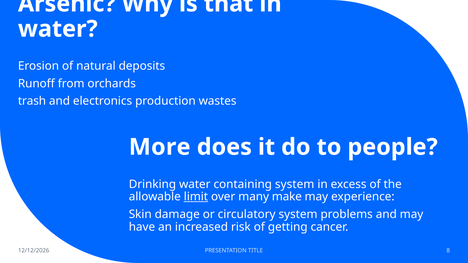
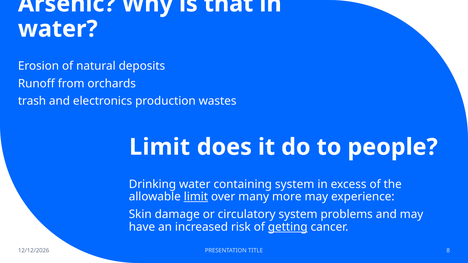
More at (160, 147): More -> Limit
make: make -> more
getting underline: none -> present
